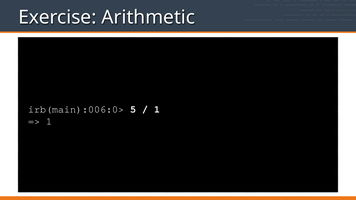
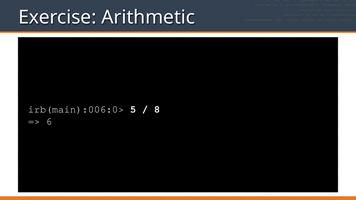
1 at (157, 110): 1 -> 8
1 at (49, 122): 1 -> 6
